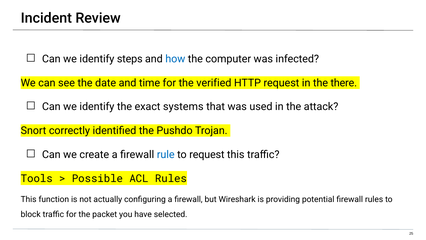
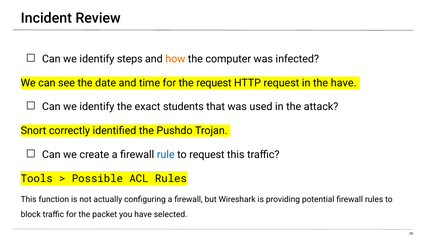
how colour: blue -> orange
the verified: verified -> request
the there: there -> have
systems: systems -> students
